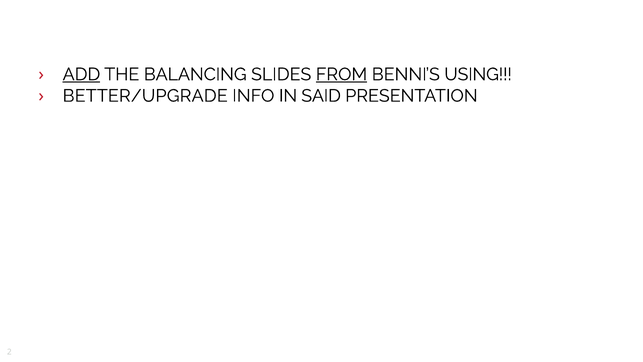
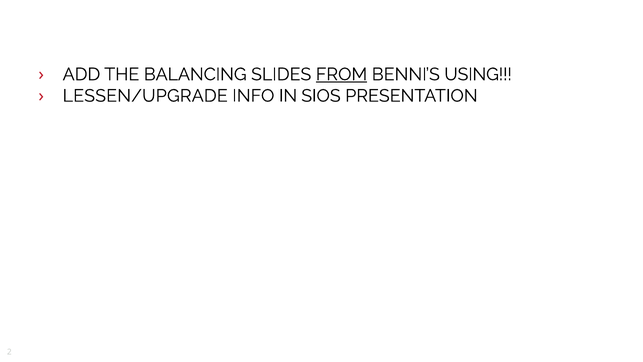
ADD underline: present -> none
BETTER/UPGRADE: BETTER/UPGRADE -> LESSEN/UPGRADE
SAID: SAID -> SIOS
